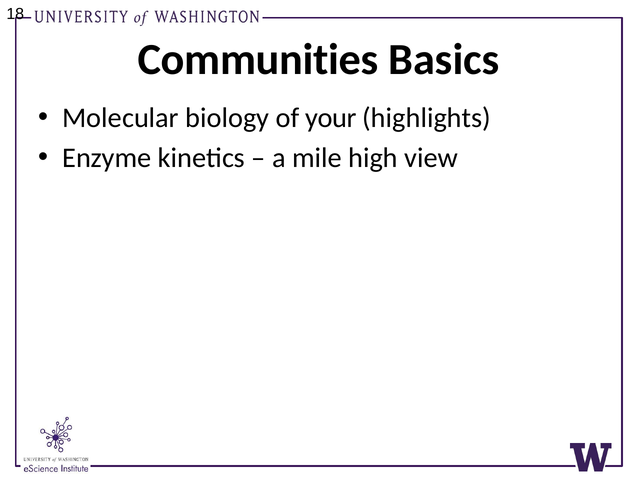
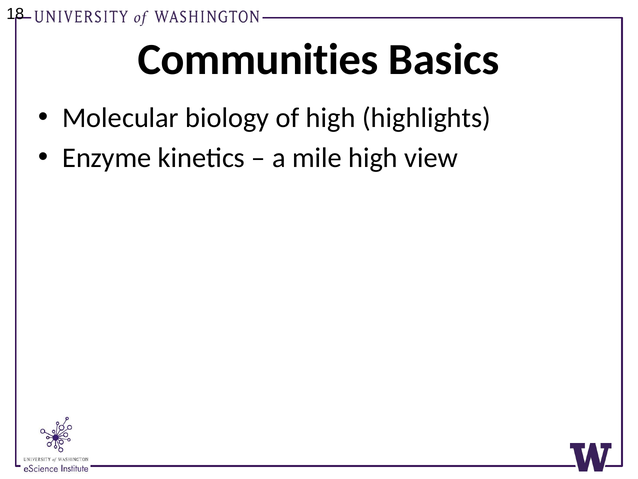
of your: your -> high
